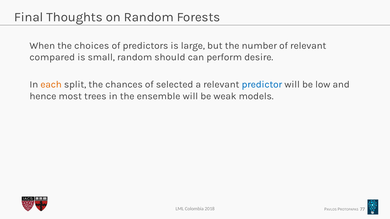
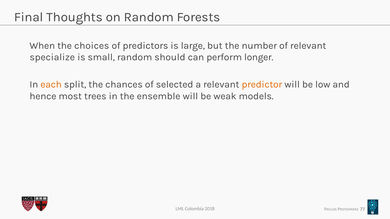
compared: compared -> specialize
desire: desire -> longer
predictor colour: blue -> orange
